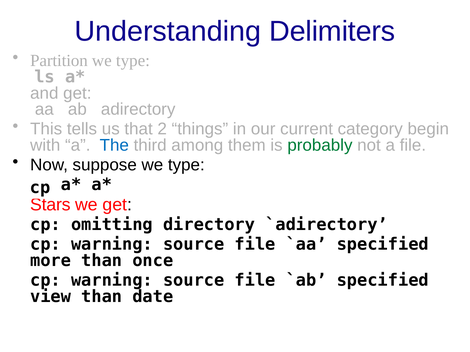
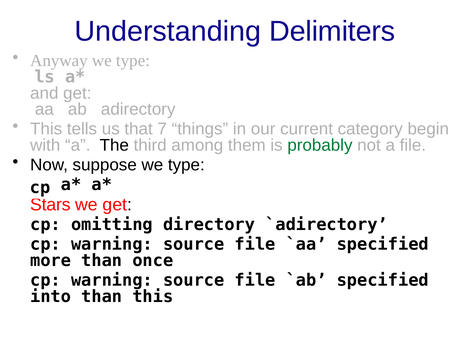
Partition: Partition -> Anyway
2: 2 -> 7
The colour: blue -> black
view: view -> into
than date: date -> this
